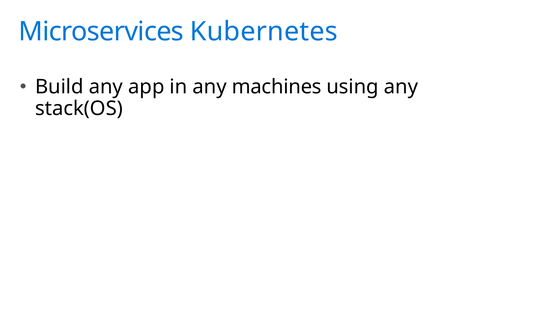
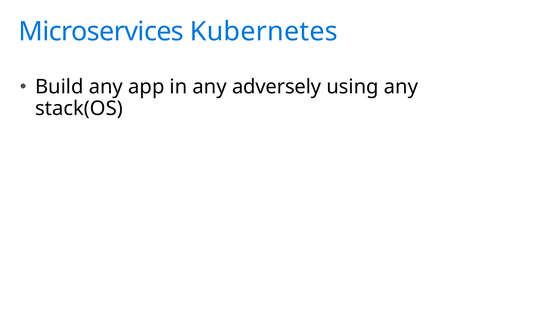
machines: machines -> adversely
